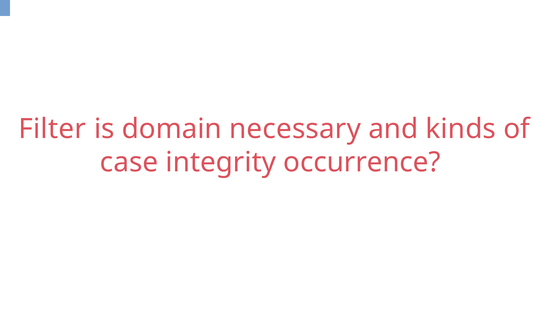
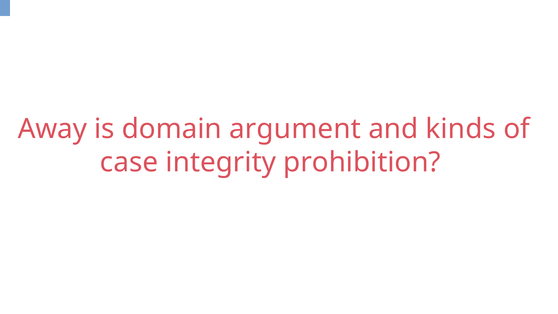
Filter: Filter -> Away
necessary: necessary -> argument
occurrence: occurrence -> prohibition
